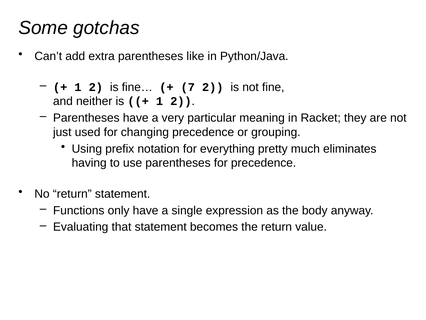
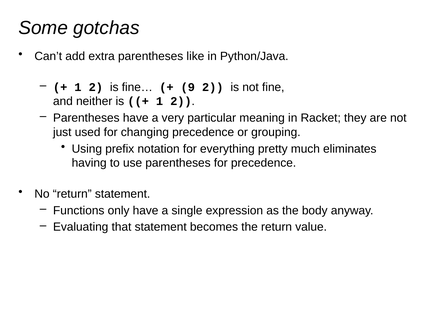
7: 7 -> 9
